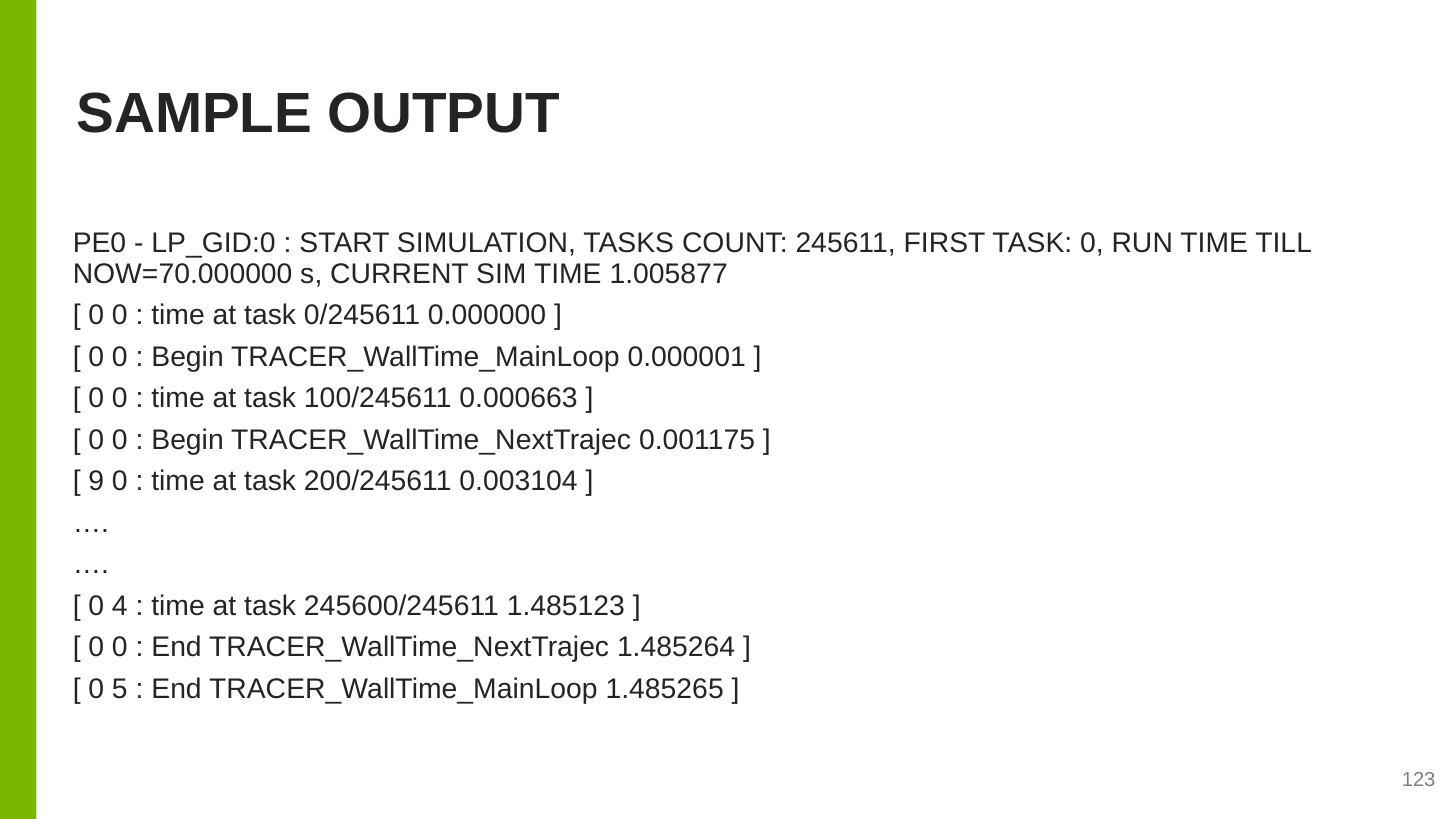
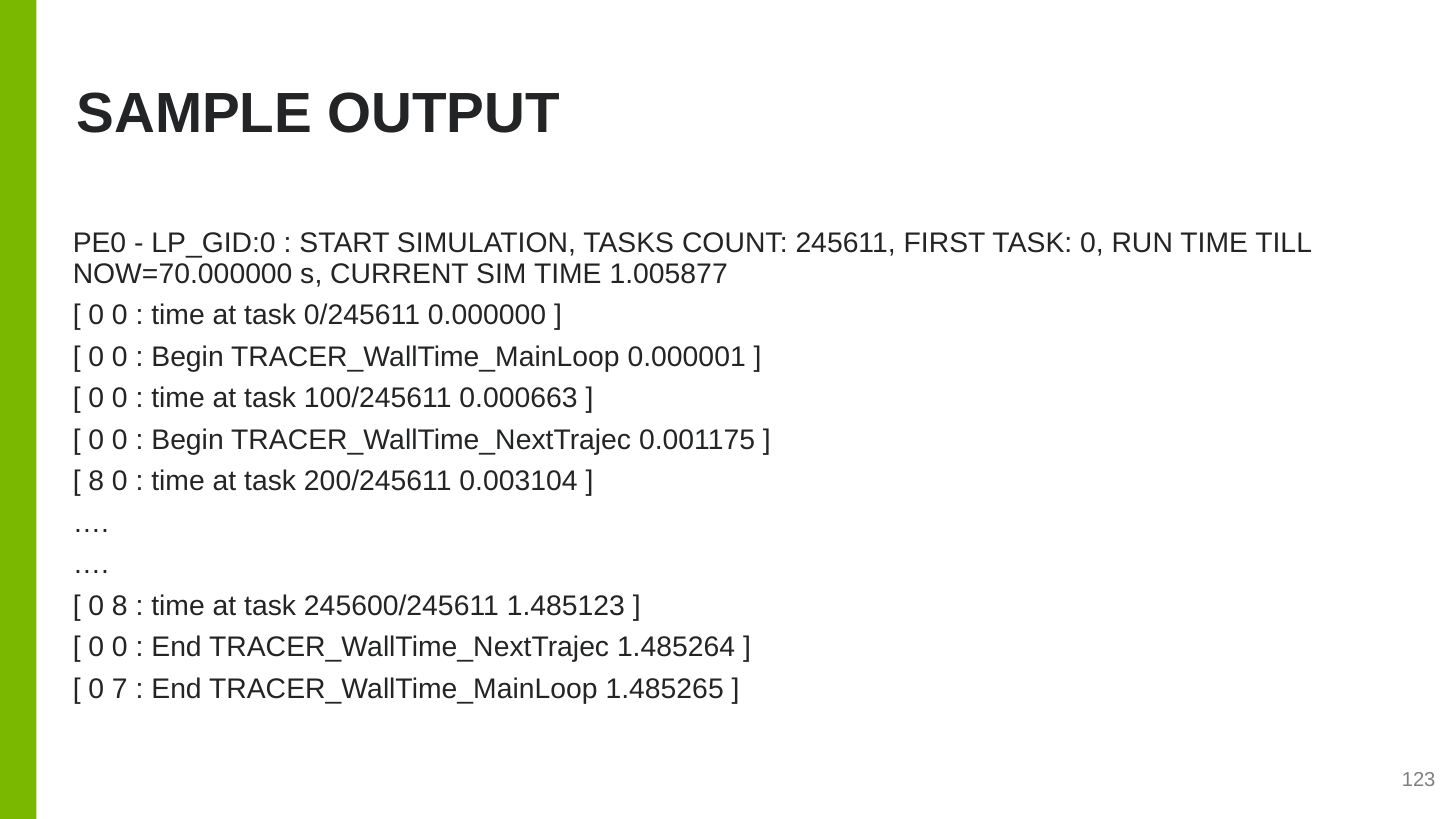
9 at (96, 481): 9 -> 8
0 4: 4 -> 8
5: 5 -> 7
